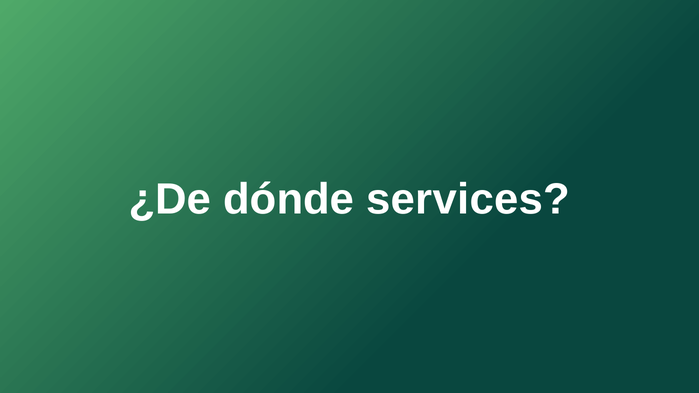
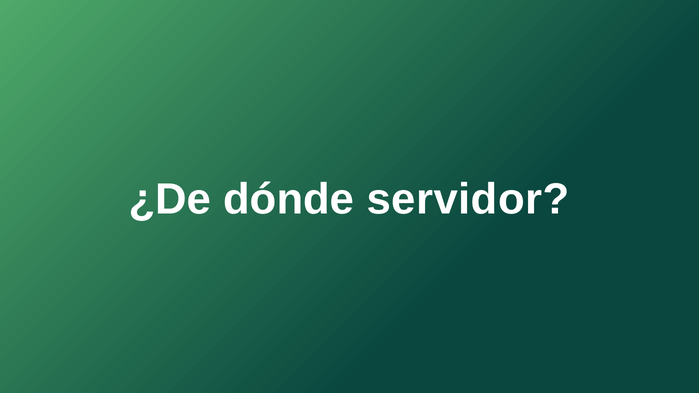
services: services -> servidor
